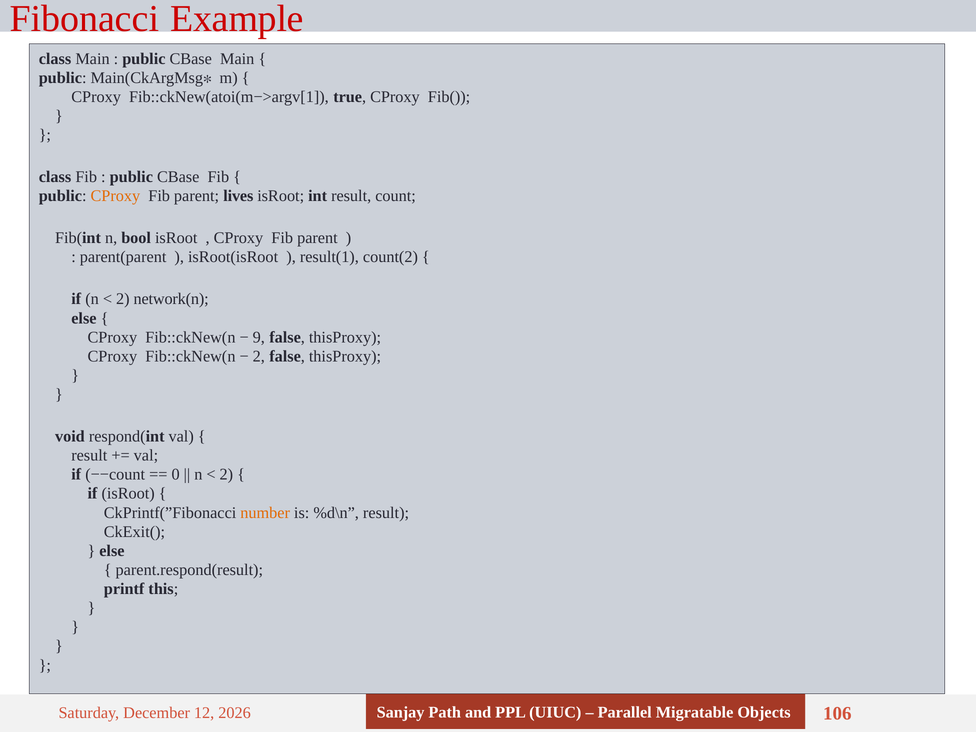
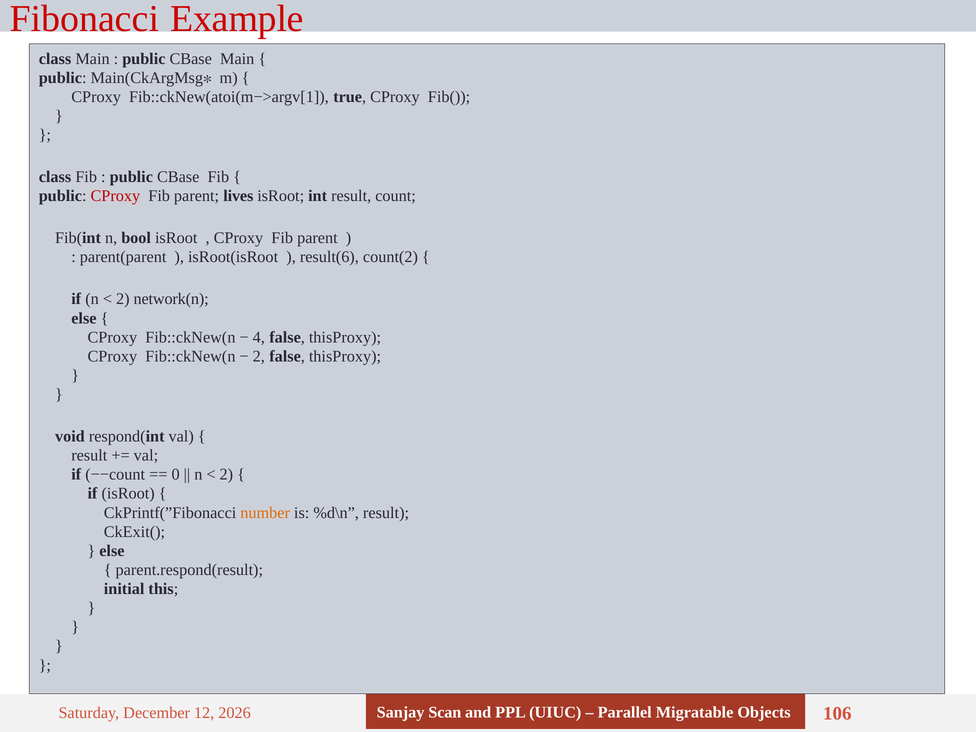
CProxy at (115, 196) colour: orange -> red
result(1: result(1 -> result(6
9: 9 -> 4
printf: printf -> initial
Path: Path -> Scan
